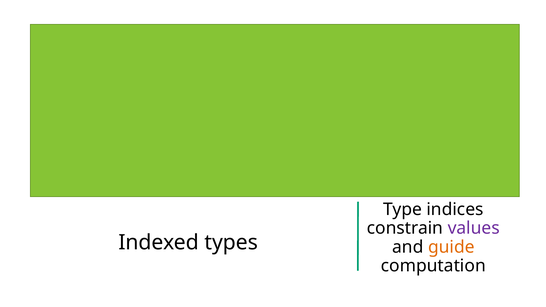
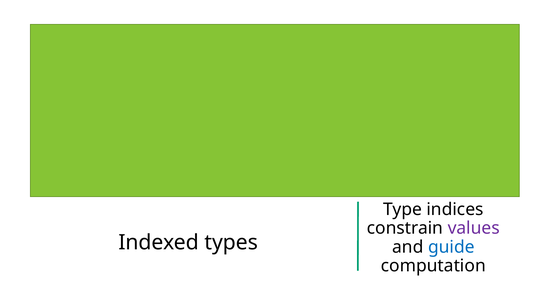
guide colour: orange -> blue
